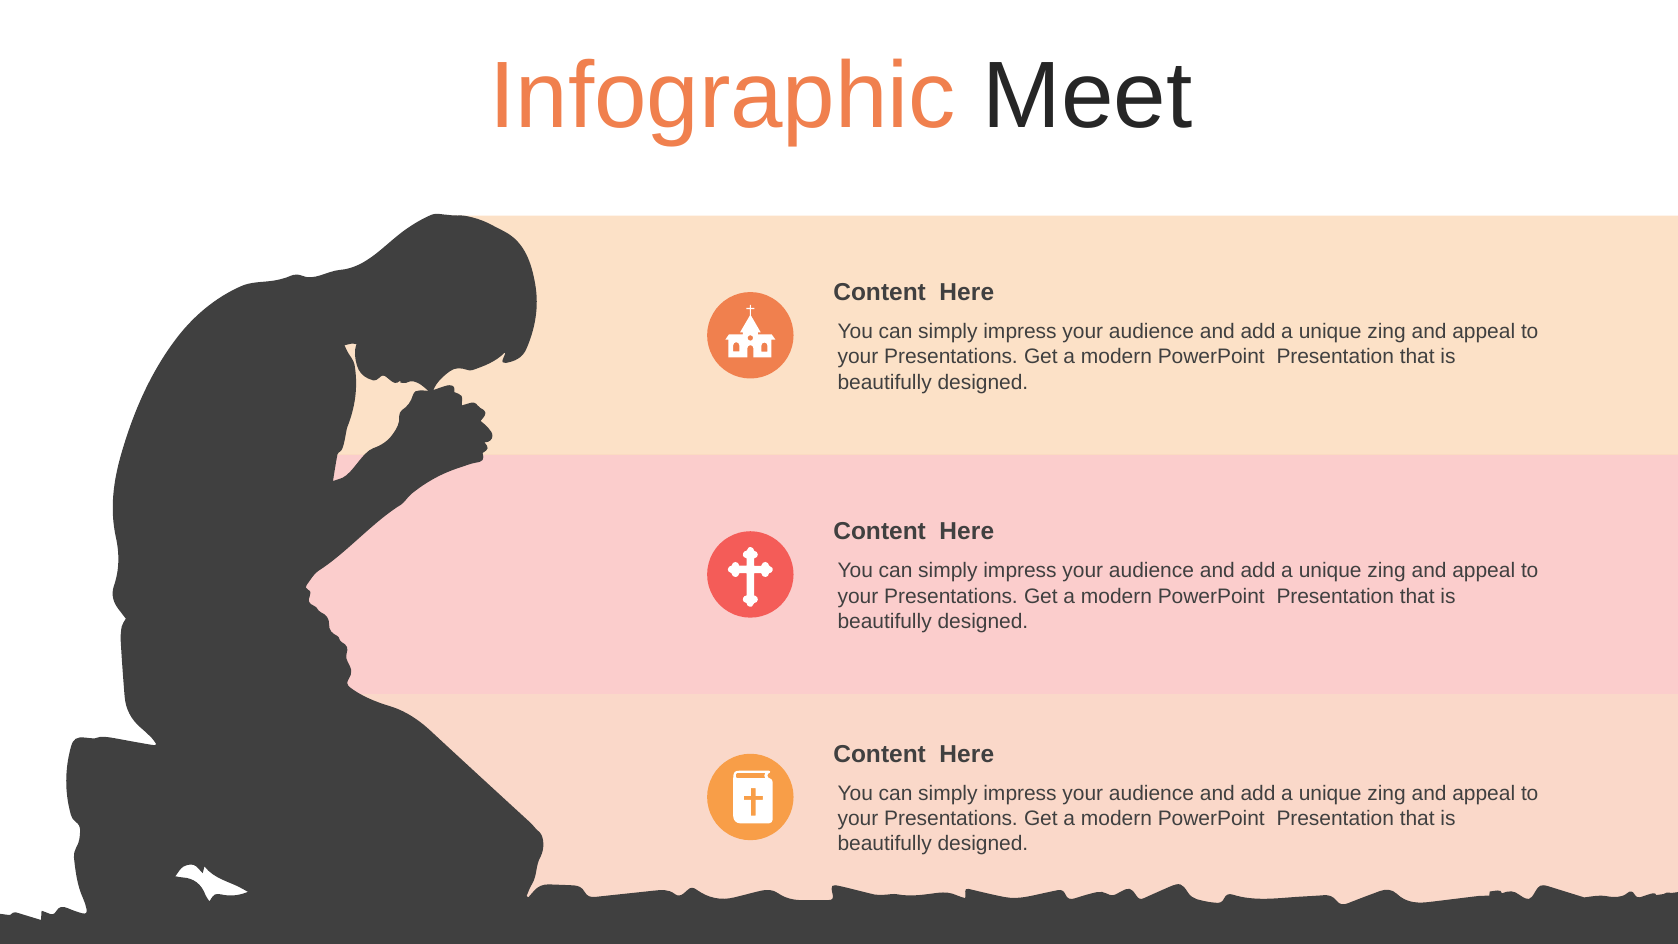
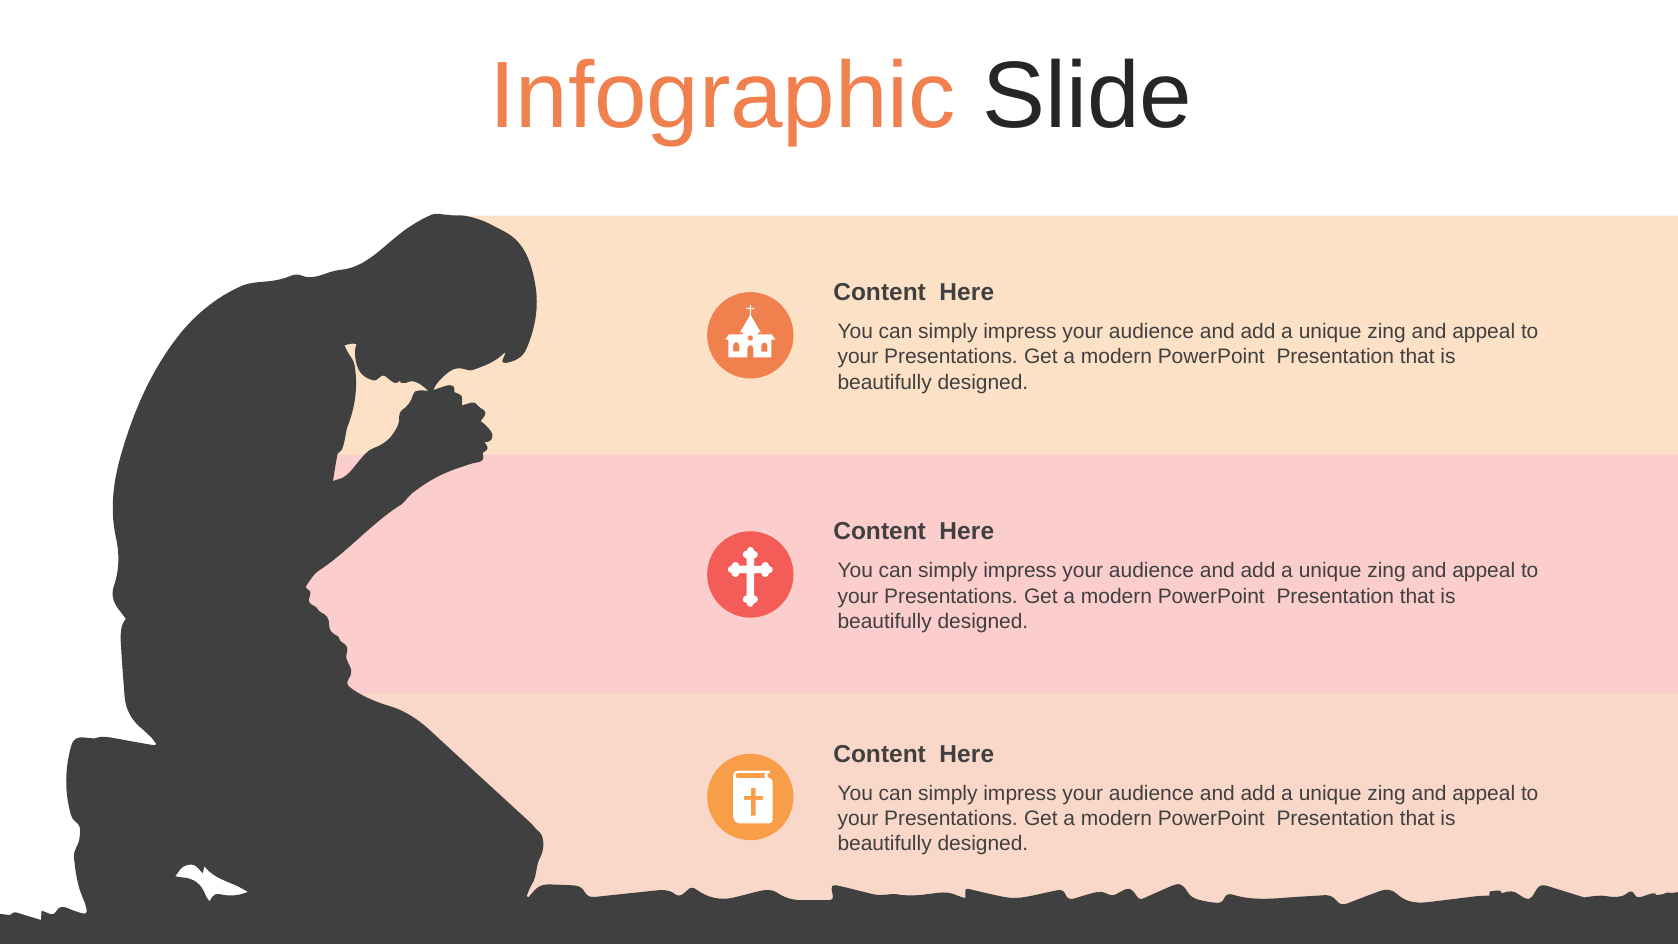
Meet: Meet -> Slide
